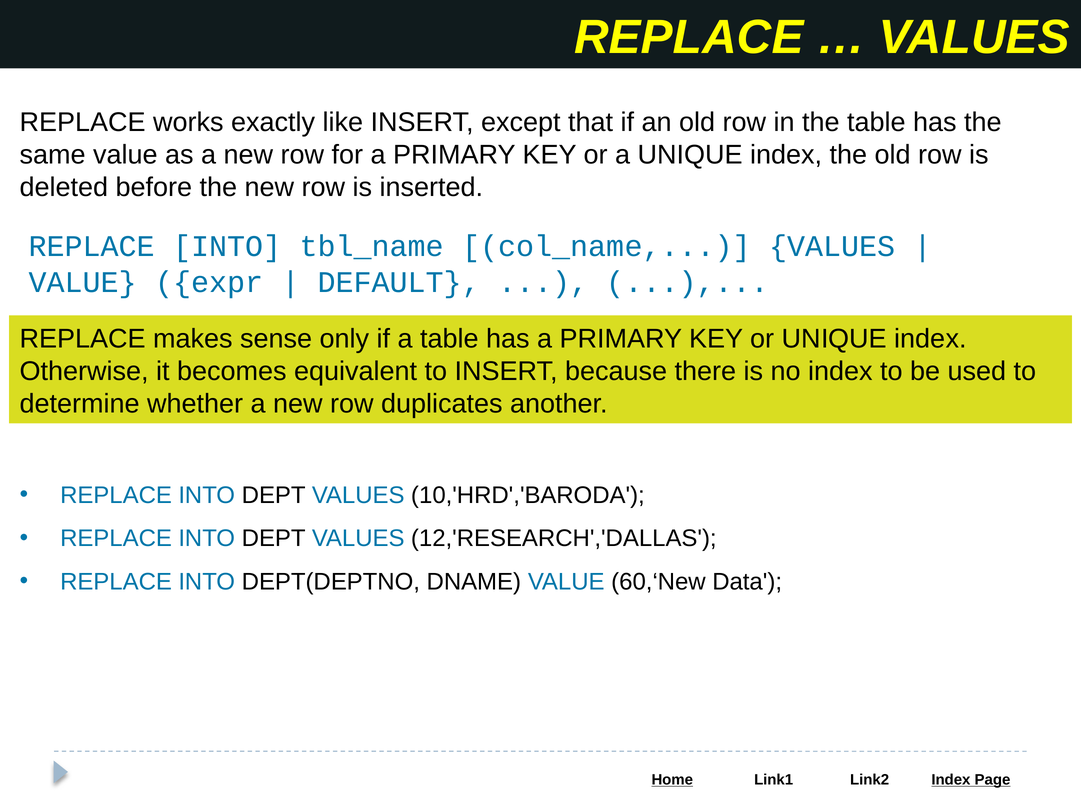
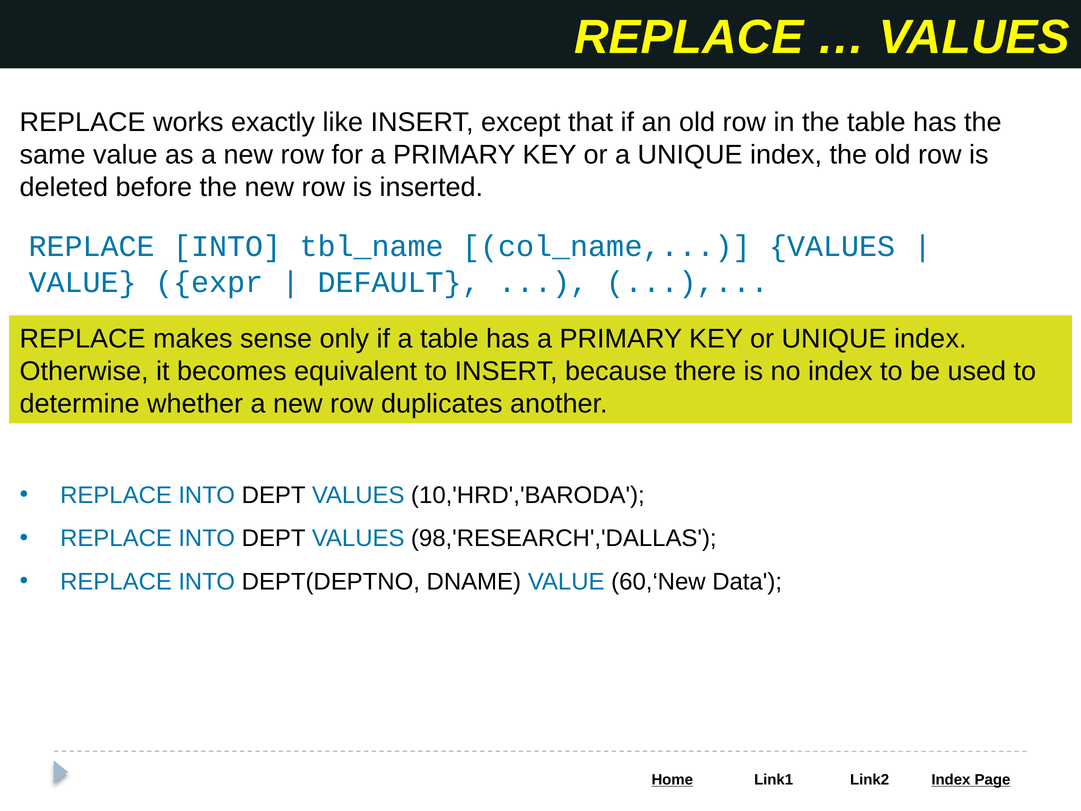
12,'RESEARCH','DALLAS: 12,'RESEARCH','DALLAS -> 98,'RESEARCH','DALLAS
